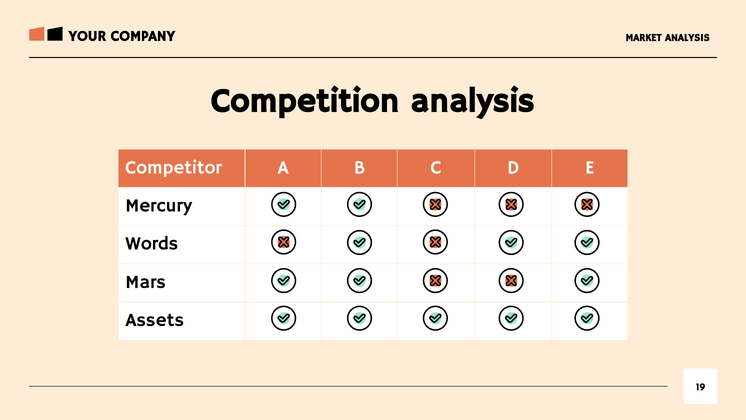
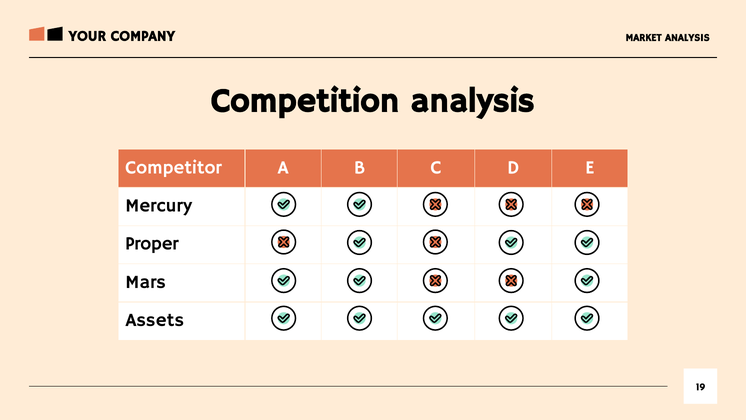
Words: Words -> Proper
